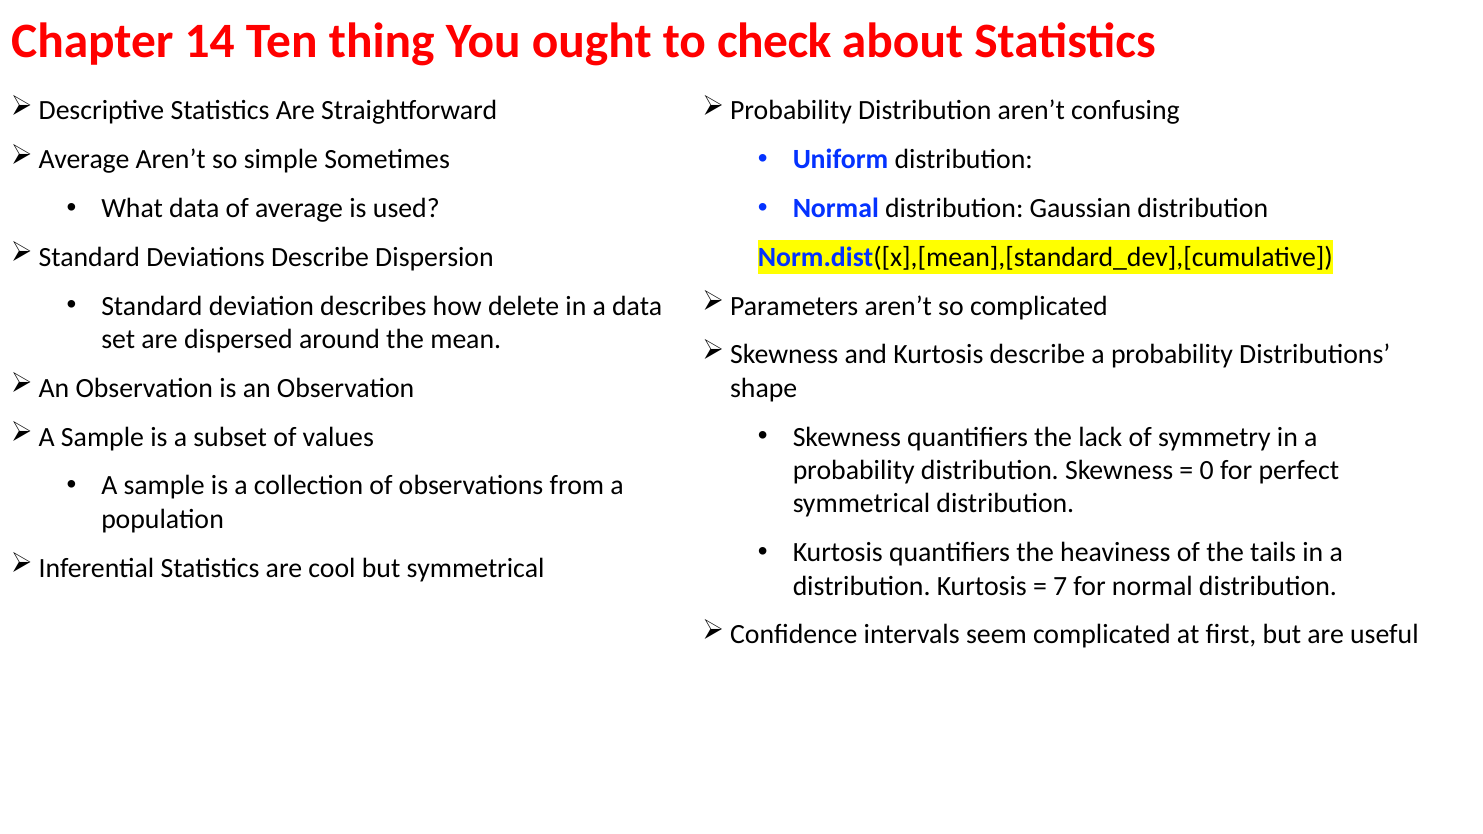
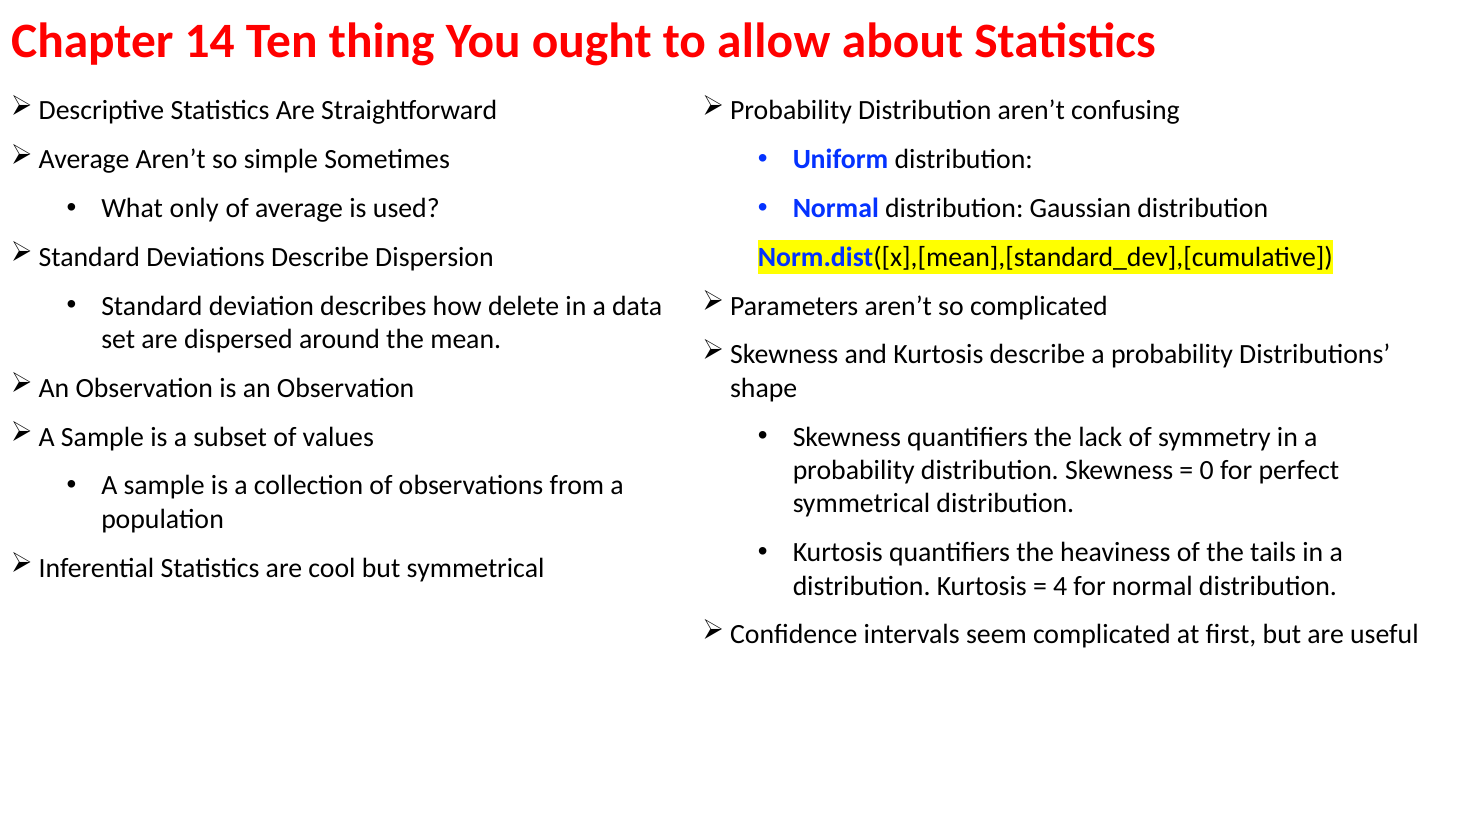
check: check -> allow
What data: data -> only
7: 7 -> 4
